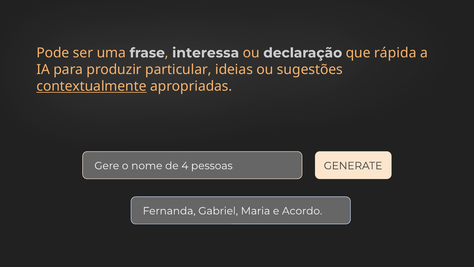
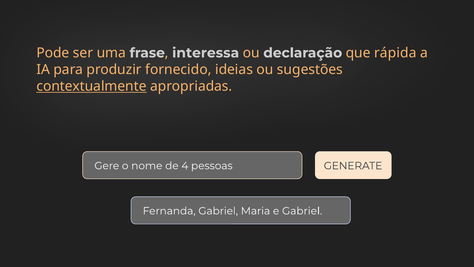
particular: particular -> fornecido
e Acordo: Acordo -> Gabriel
